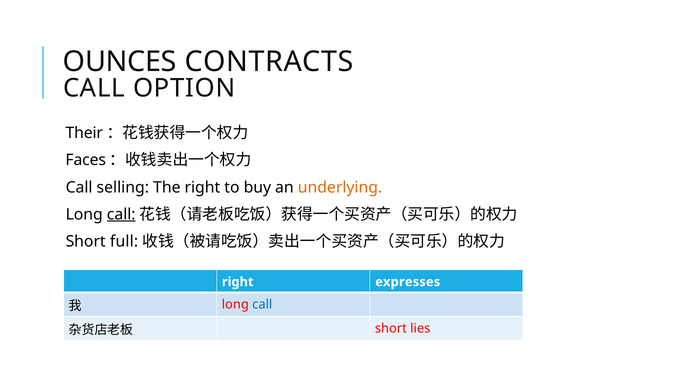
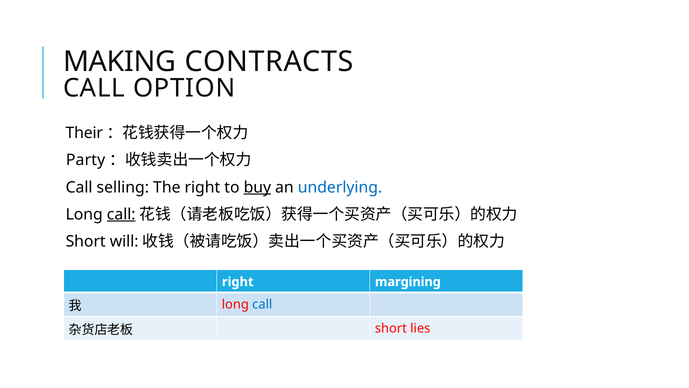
OUNCES: OUNCES -> MAKING
Faces: Faces -> Party
buy underline: none -> present
underlying colour: orange -> blue
full: full -> will
expresses: expresses -> margining
